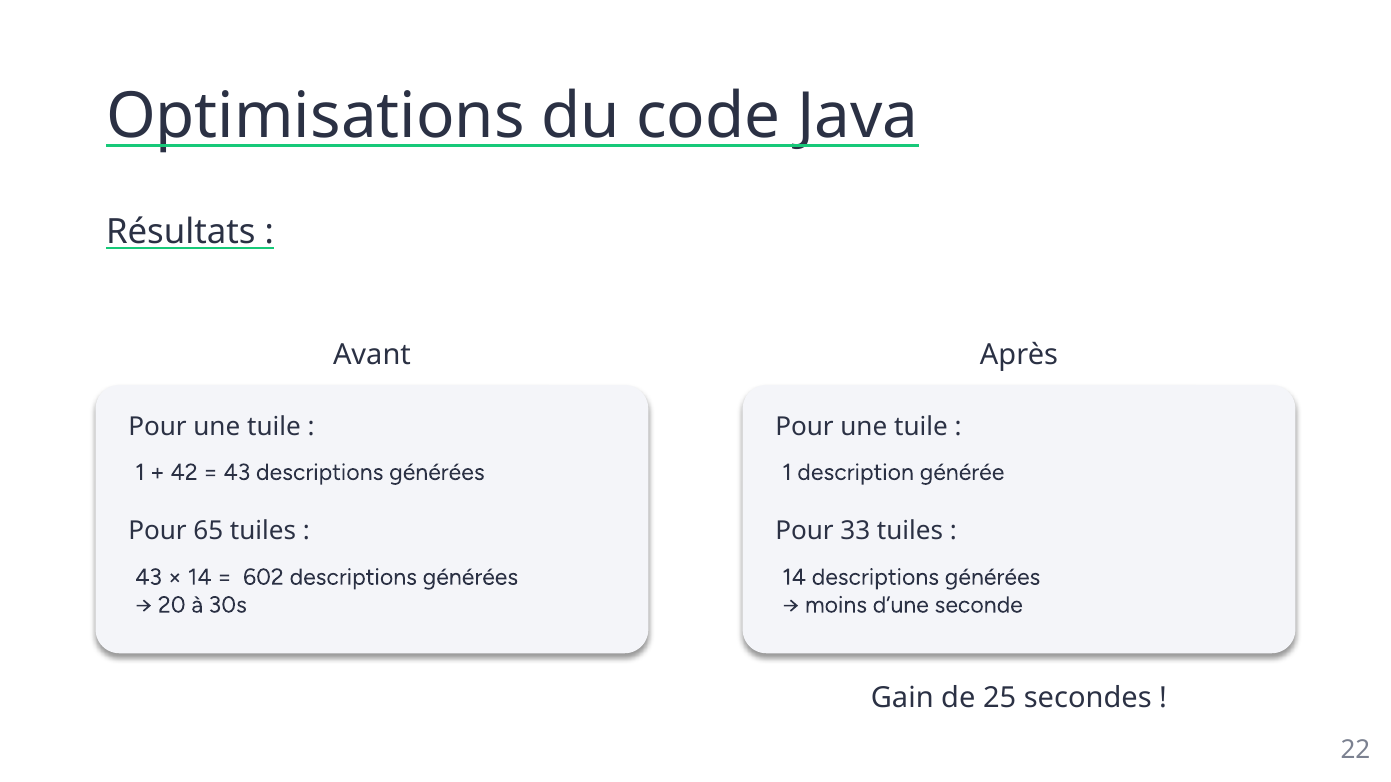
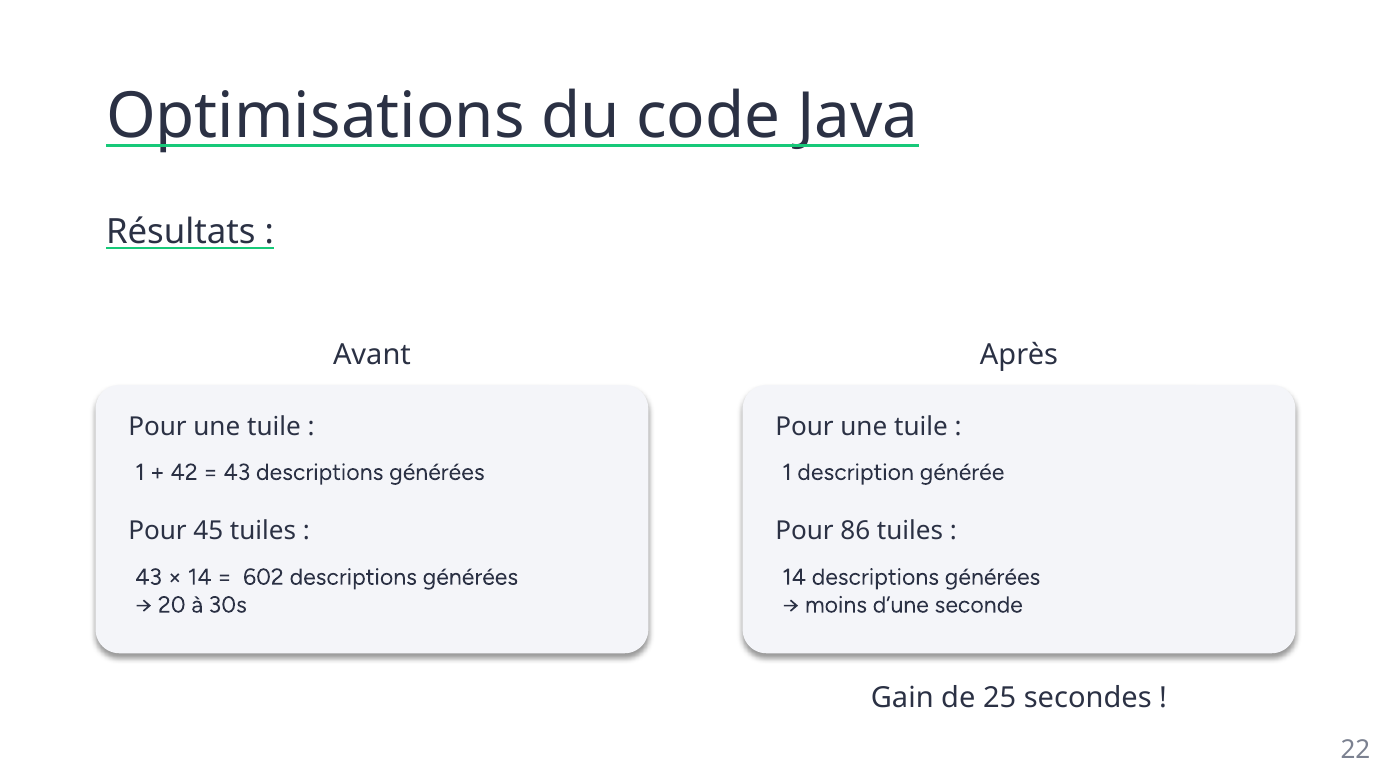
65: 65 -> 45
33: 33 -> 86
